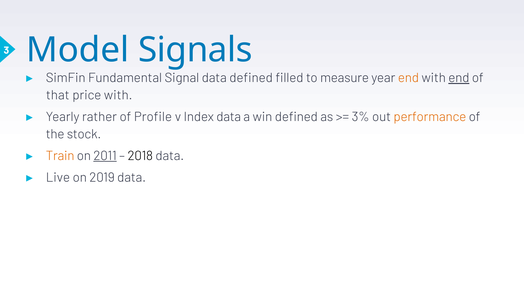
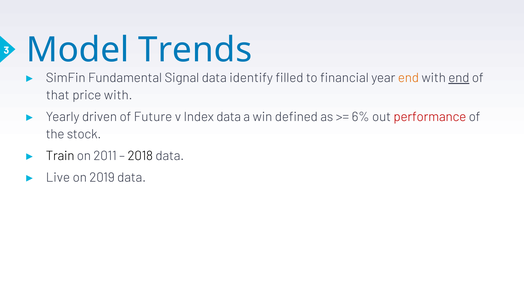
Signals: Signals -> Trends
data defined: defined -> identify
measure: measure -> financial
rather: rather -> driven
Profile: Profile -> Future
3%: 3% -> 6%
performance colour: orange -> red
Train colour: orange -> black
2011 underline: present -> none
